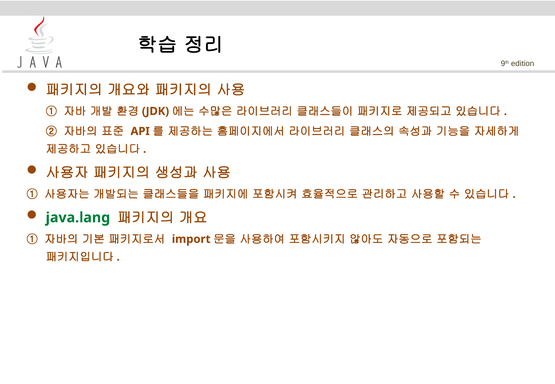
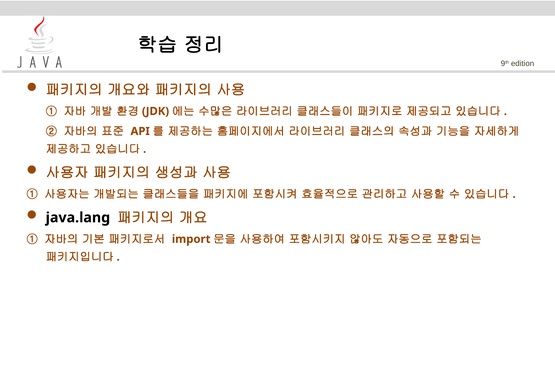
java.lang colour: green -> black
